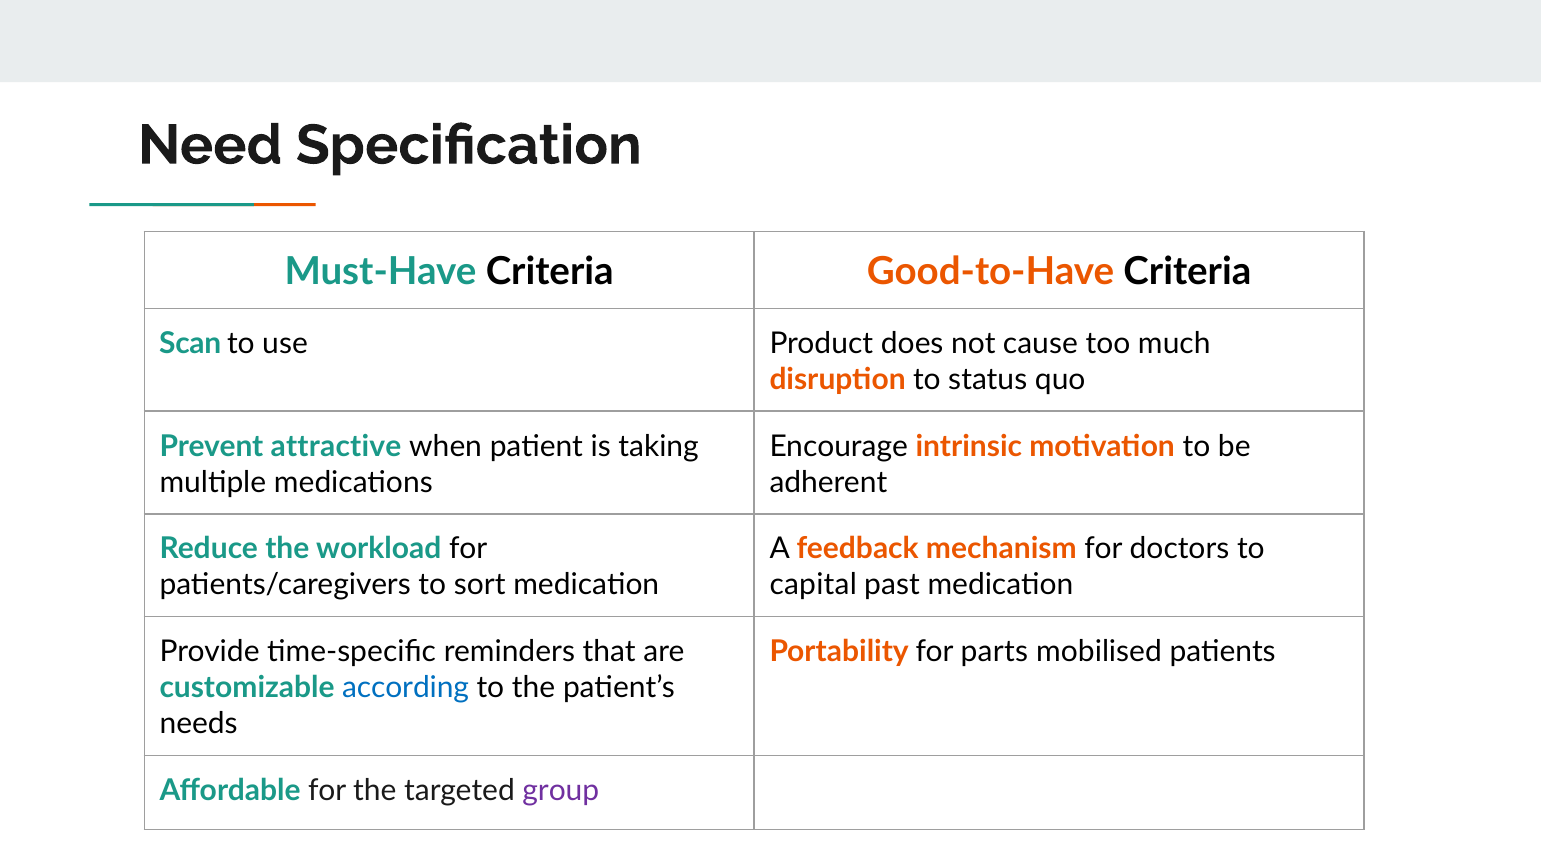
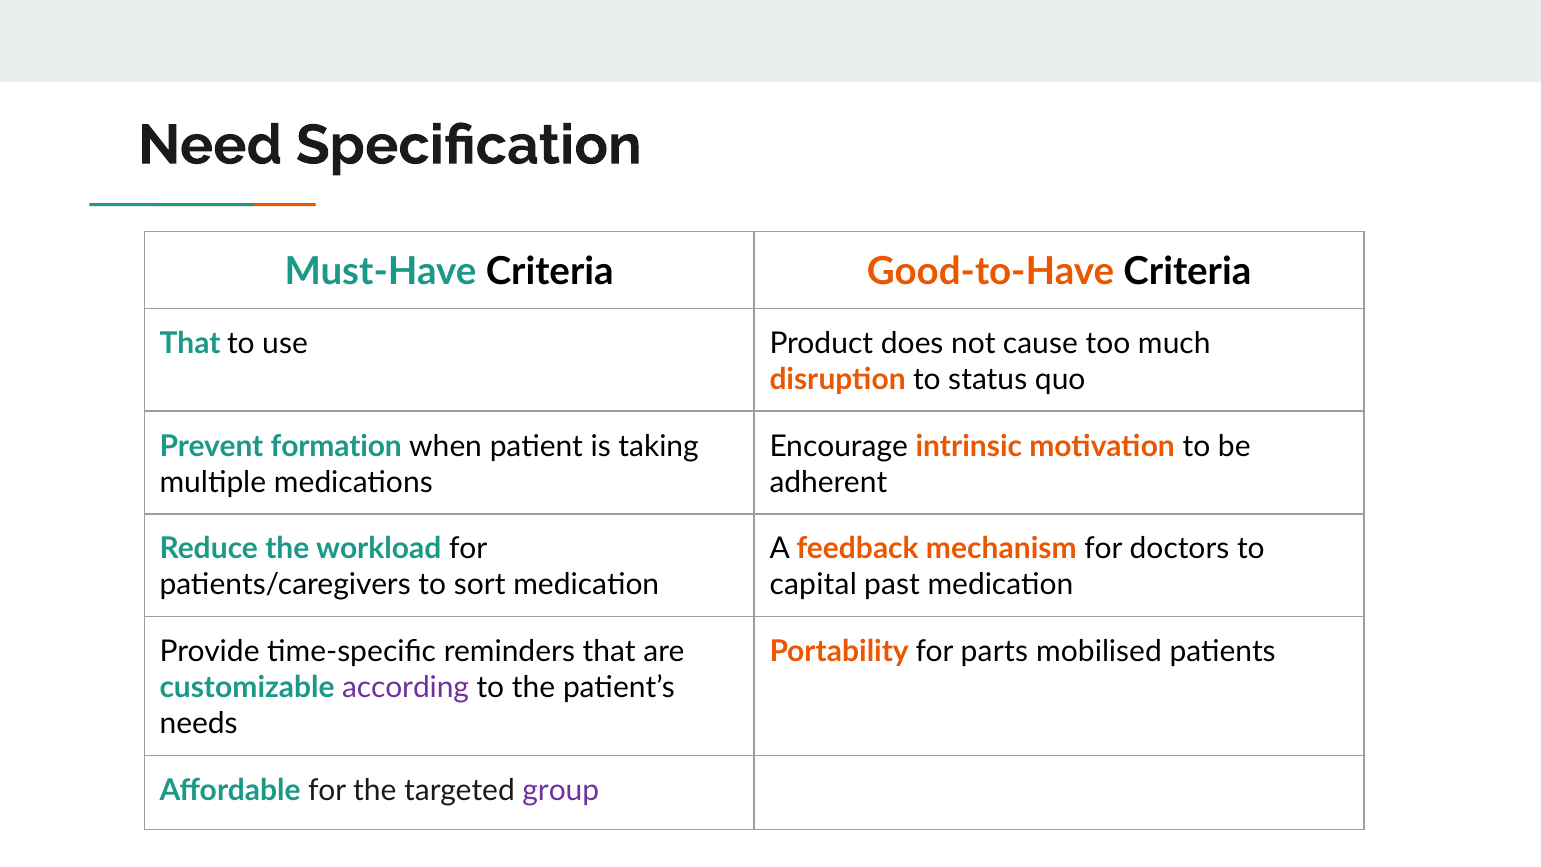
Scan at (190, 343): Scan -> That
attractive: attractive -> formation
according colour: blue -> purple
